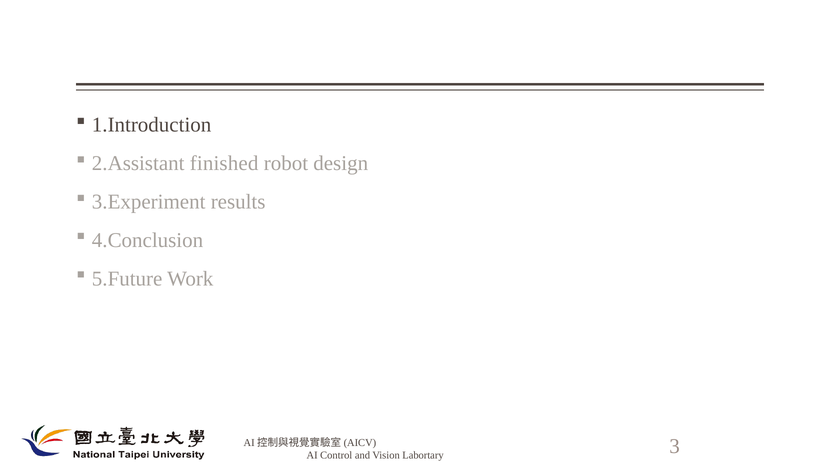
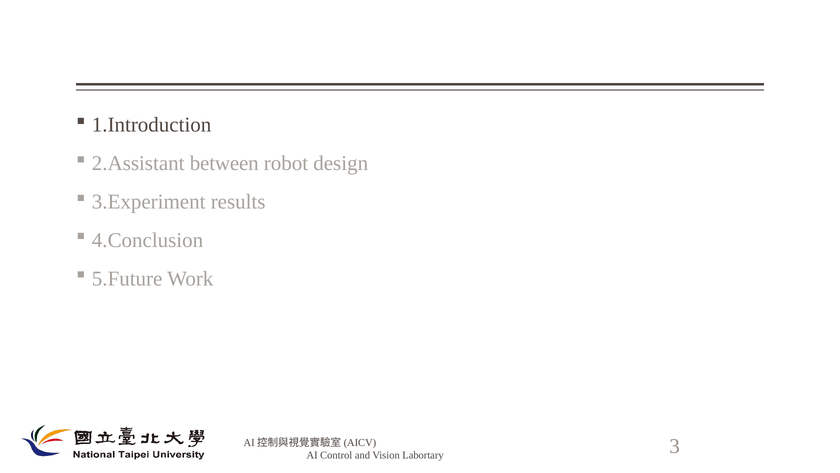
finished: finished -> between
